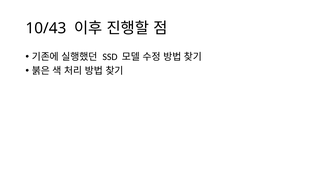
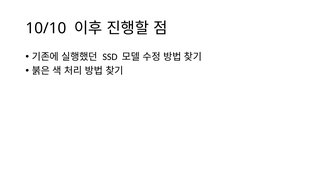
10/43: 10/43 -> 10/10
